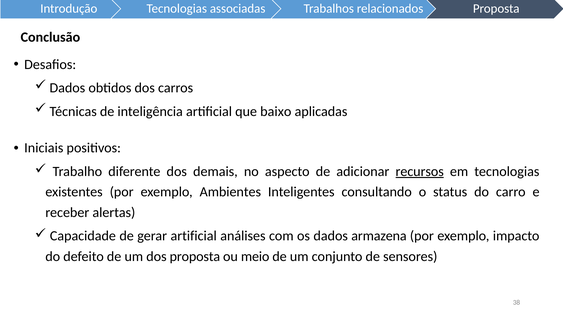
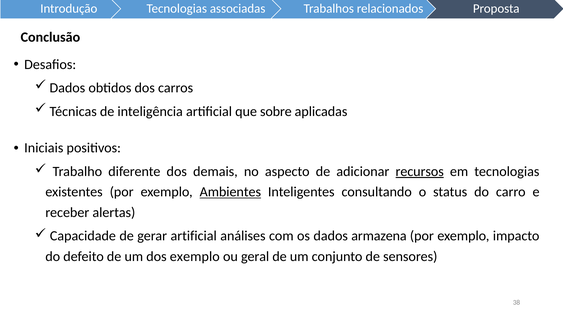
baixo: baixo -> sobre
Ambientes underline: none -> present
dos proposta: proposta -> exemplo
meio: meio -> geral
